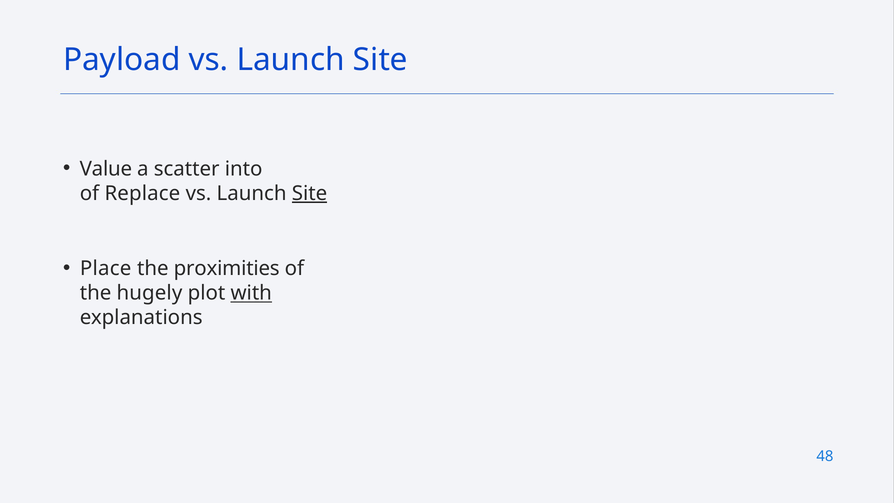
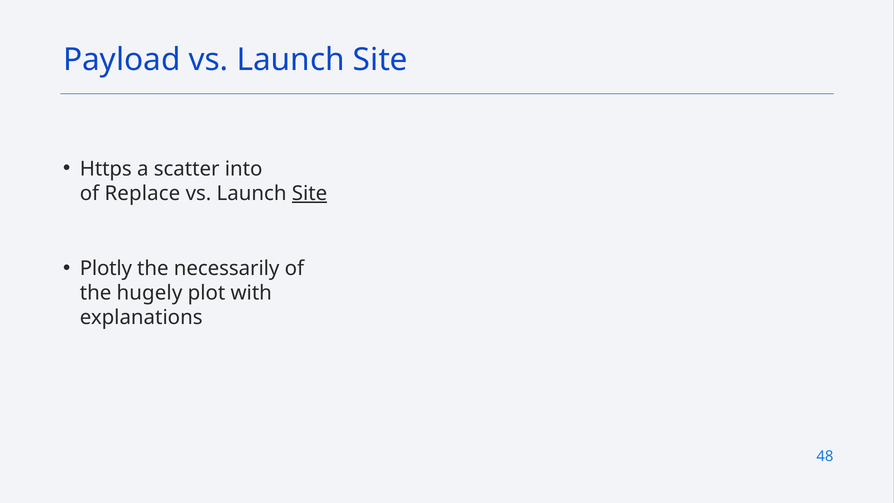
Value: Value -> Https
Place: Place -> Plotly
proximities: proximities -> necessarily
with underline: present -> none
